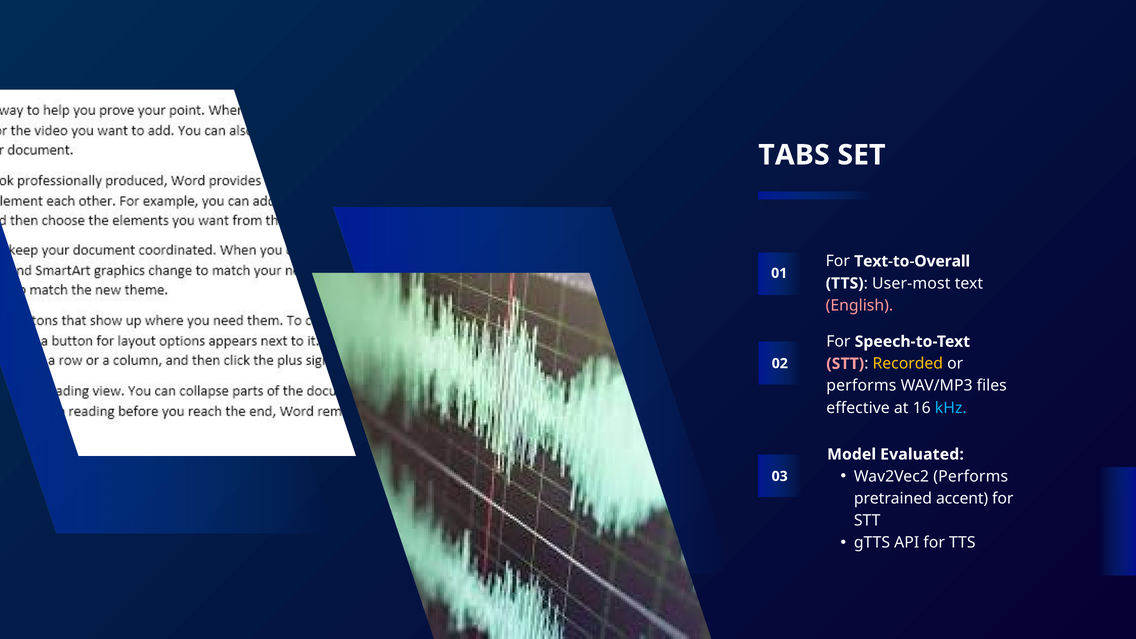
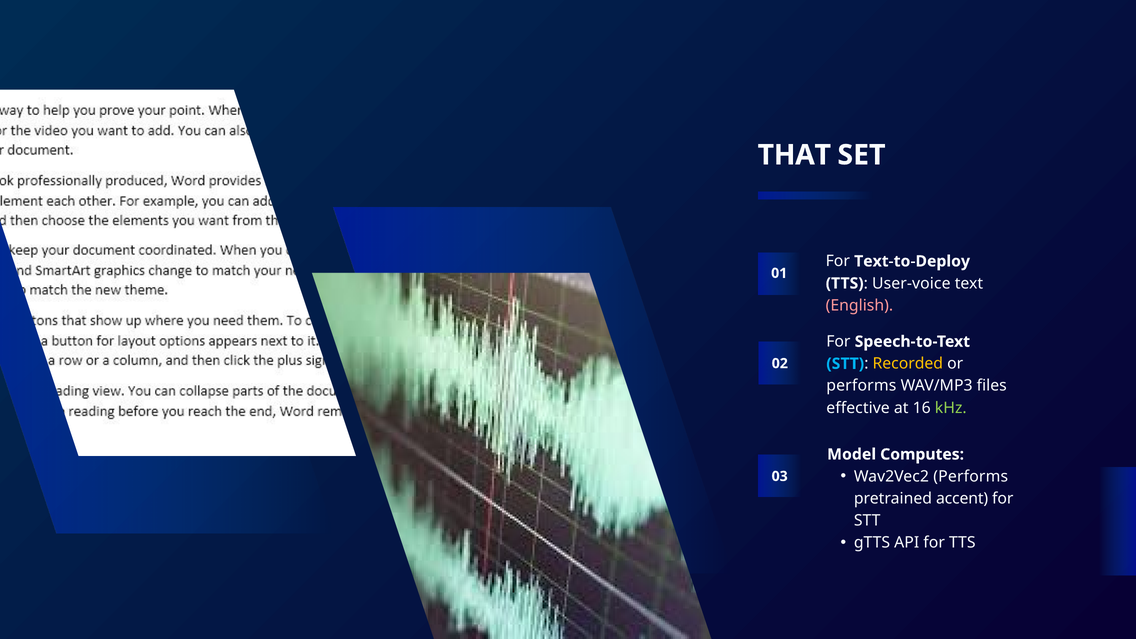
TABS: TABS -> THAT
Text-to-Overall: Text-to-Overall -> Text-to-Deploy
User-most: User-most -> User-voice
STT at (845, 364) colour: pink -> light blue
kHz colour: light blue -> light green
Evaluated: Evaluated -> Computes
